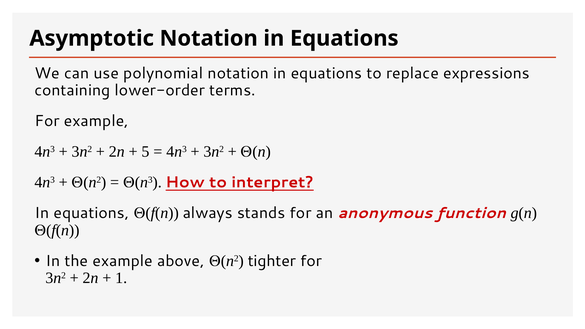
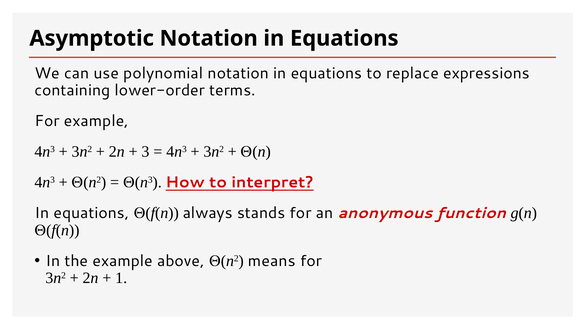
5: 5 -> 3
tighter: tighter -> means
